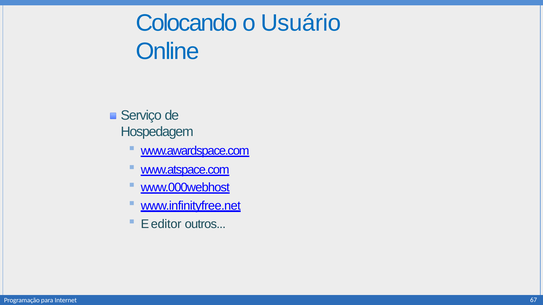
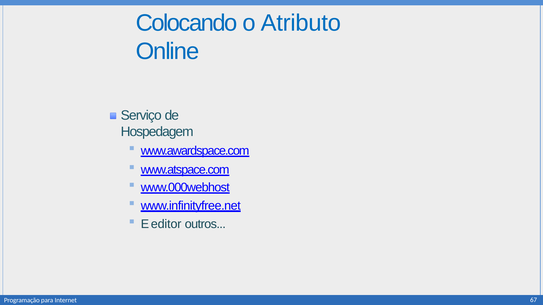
Usuário: Usuário -> Atributo
